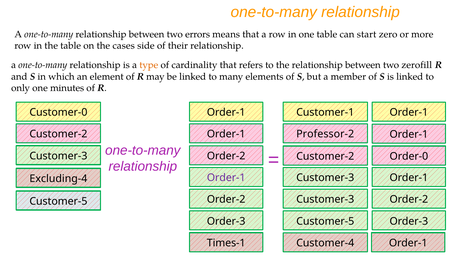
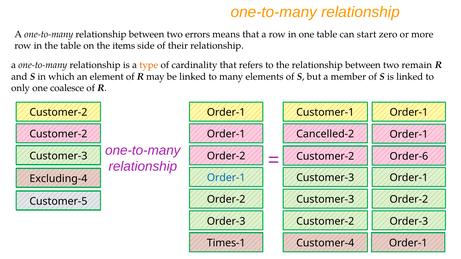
cases: cases -> items
zerofill: zerofill -> remain
minutes: minutes -> coalesce
Customer-0 at (58, 113): Customer-0 -> Customer-2
Professor-2: Professor-2 -> Cancelled-2
Order-0: Order-0 -> Order-6
Order-1 at (226, 178) colour: purple -> blue
Customer-5 at (325, 221): Customer-5 -> Customer-2
